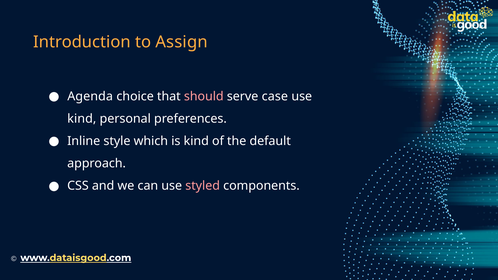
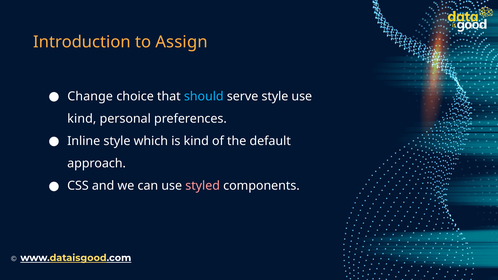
Agenda: Agenda -> Change
should colour: pink -> light blue
serve case: case -> style
